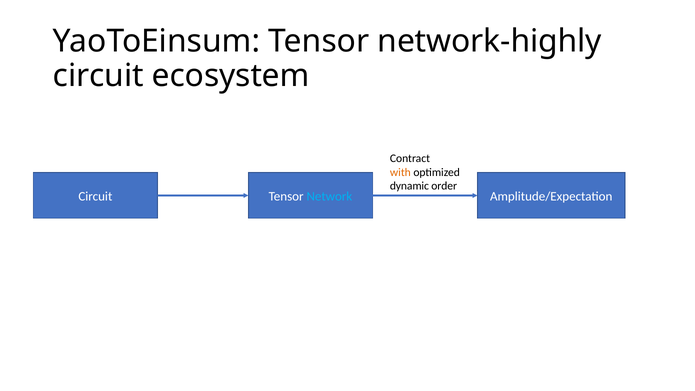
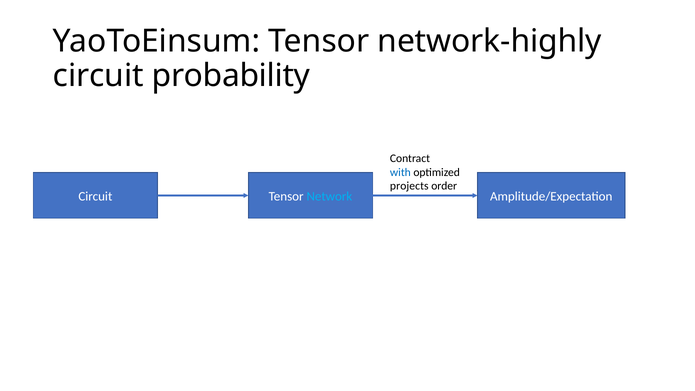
ecosystem: ecosystem -> probability
with colour: orange -> blue
dynamic: dynamic -> projects
